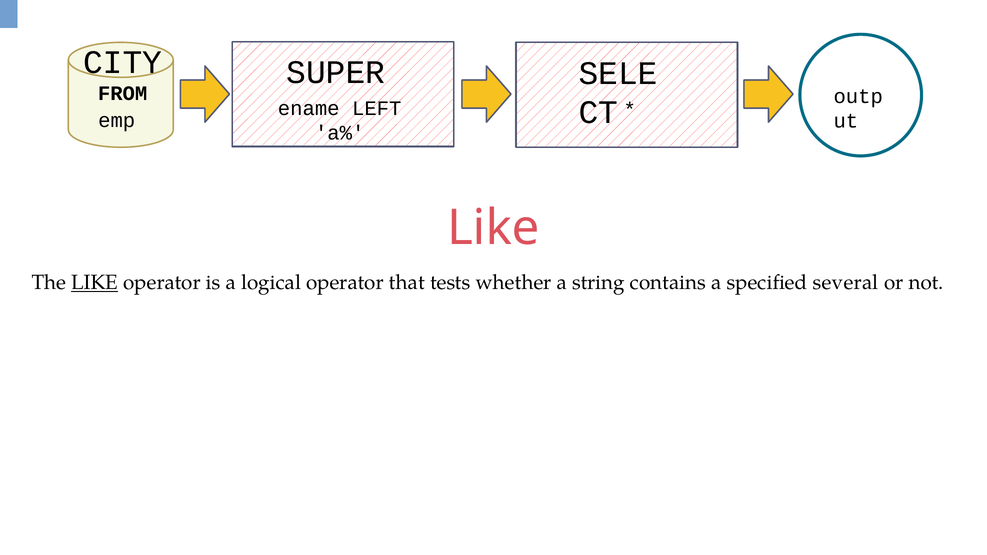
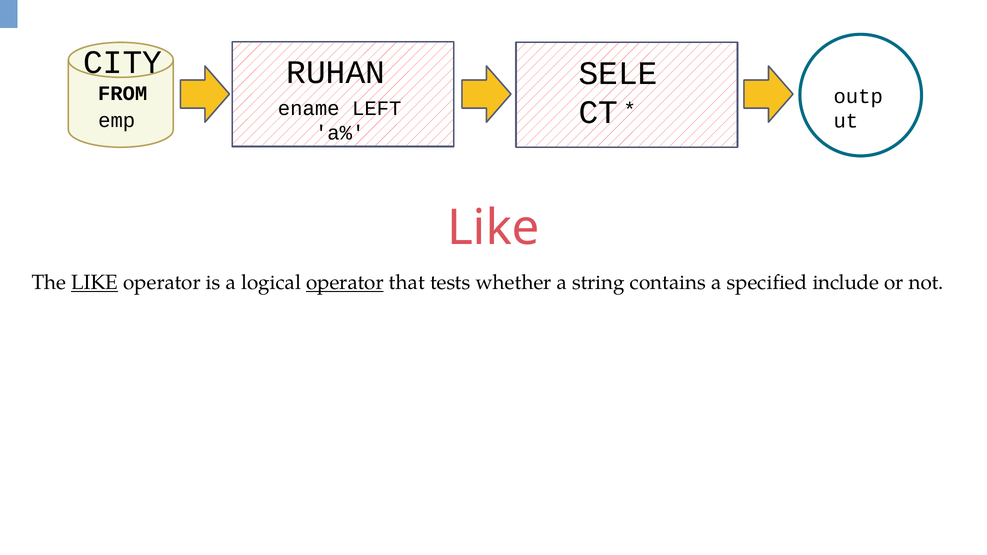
SUPER: SUPER -> RUHAN
operator at (345, 283) underline: none -> present
several: several -> include
